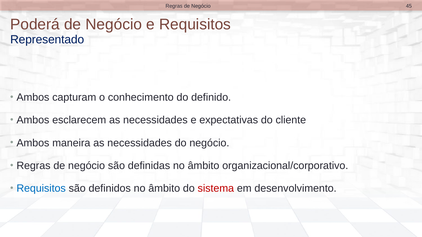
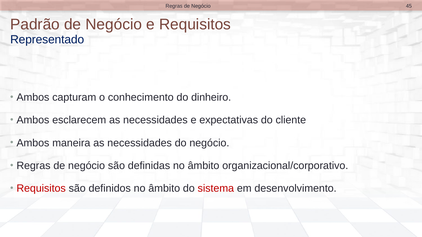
Poderá: Poderá -> Padrão
definido: definido -> dinheiro
Requisitos at (41, 189) colour: blue -> red
